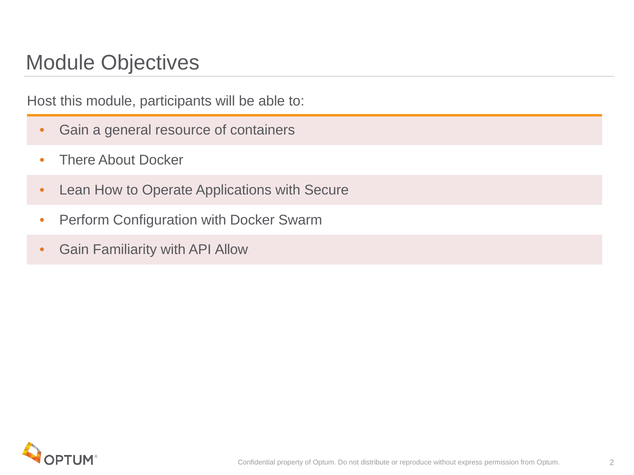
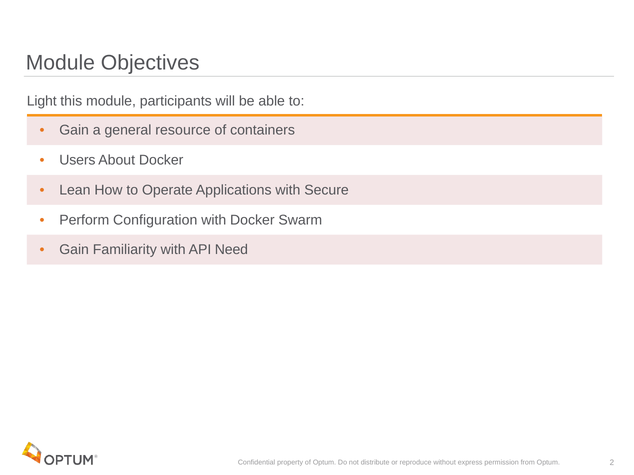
Host: Host -> Light
There: There -> Users
Allow: Allow -> Need
